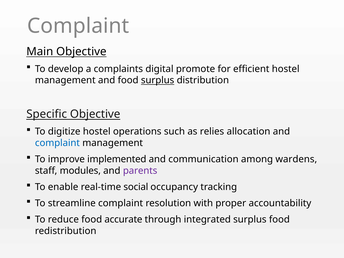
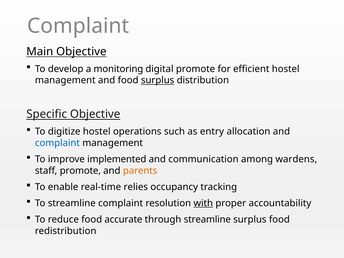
complaints: complaints -> monitoring
relies: relies -> entry
staff modules: modules -> promote
parents colour: purple -> orange
social: social -> relies
with underline: none -> present
through integrated: integrated -> streamline
